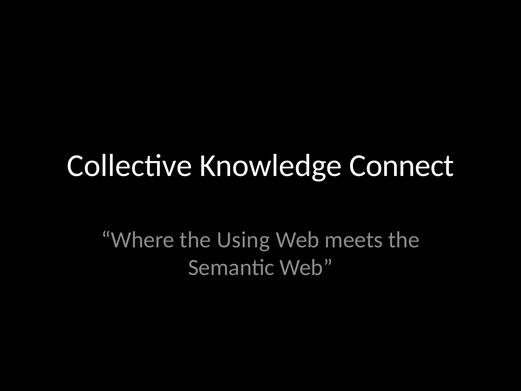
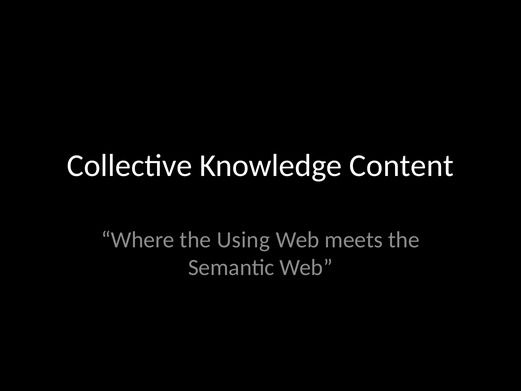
Connect: Connect -> Content
